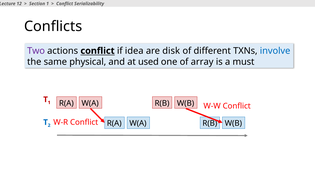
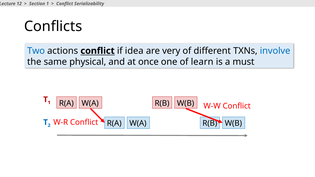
Two colour: purple -> blue
disk: disk -> very
used: used -> once
array: array -> learn
